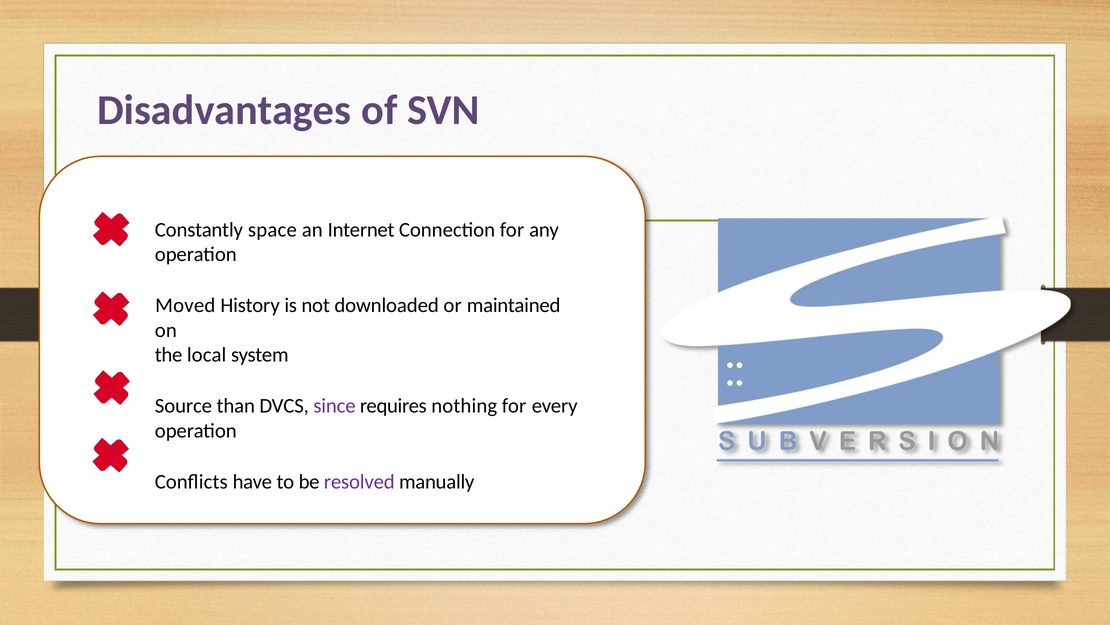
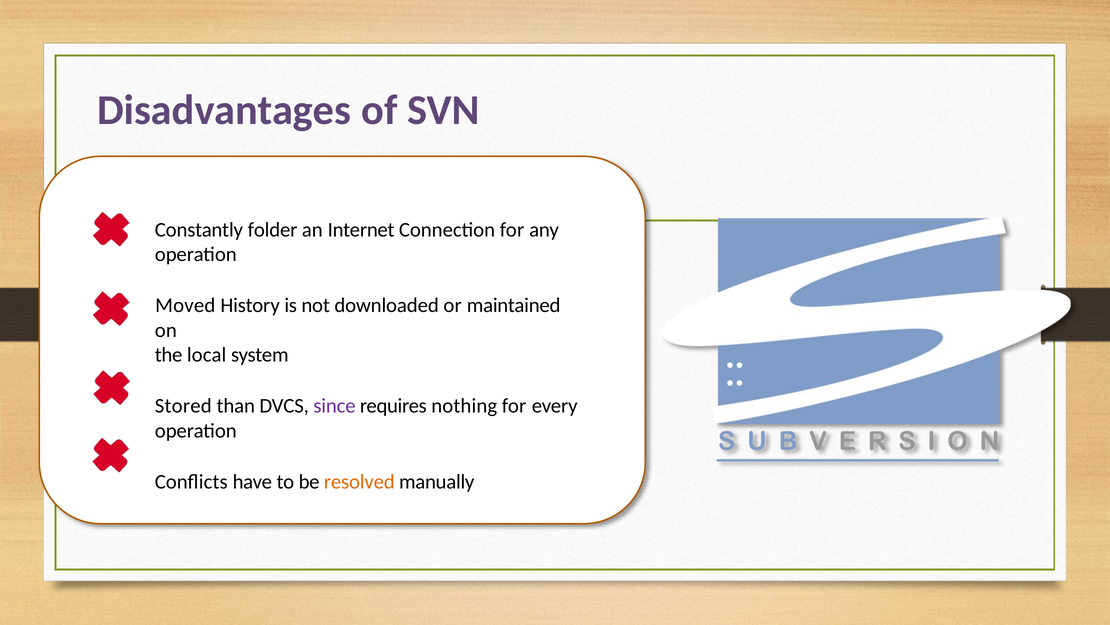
space: space -> folder
Source: Source -> Stored
resolved colour: purple -> orange
